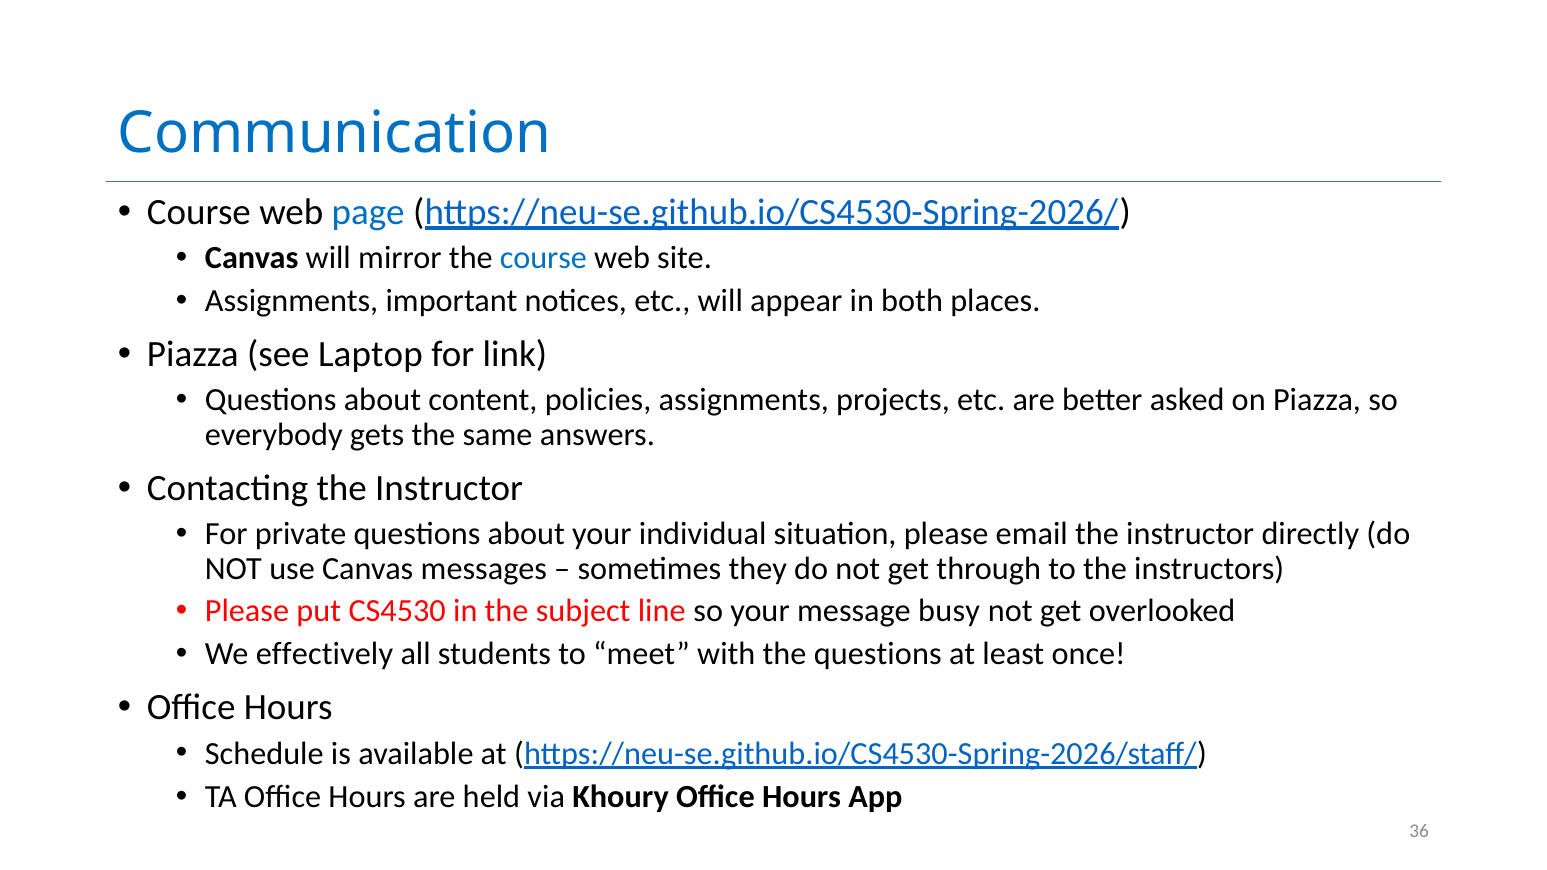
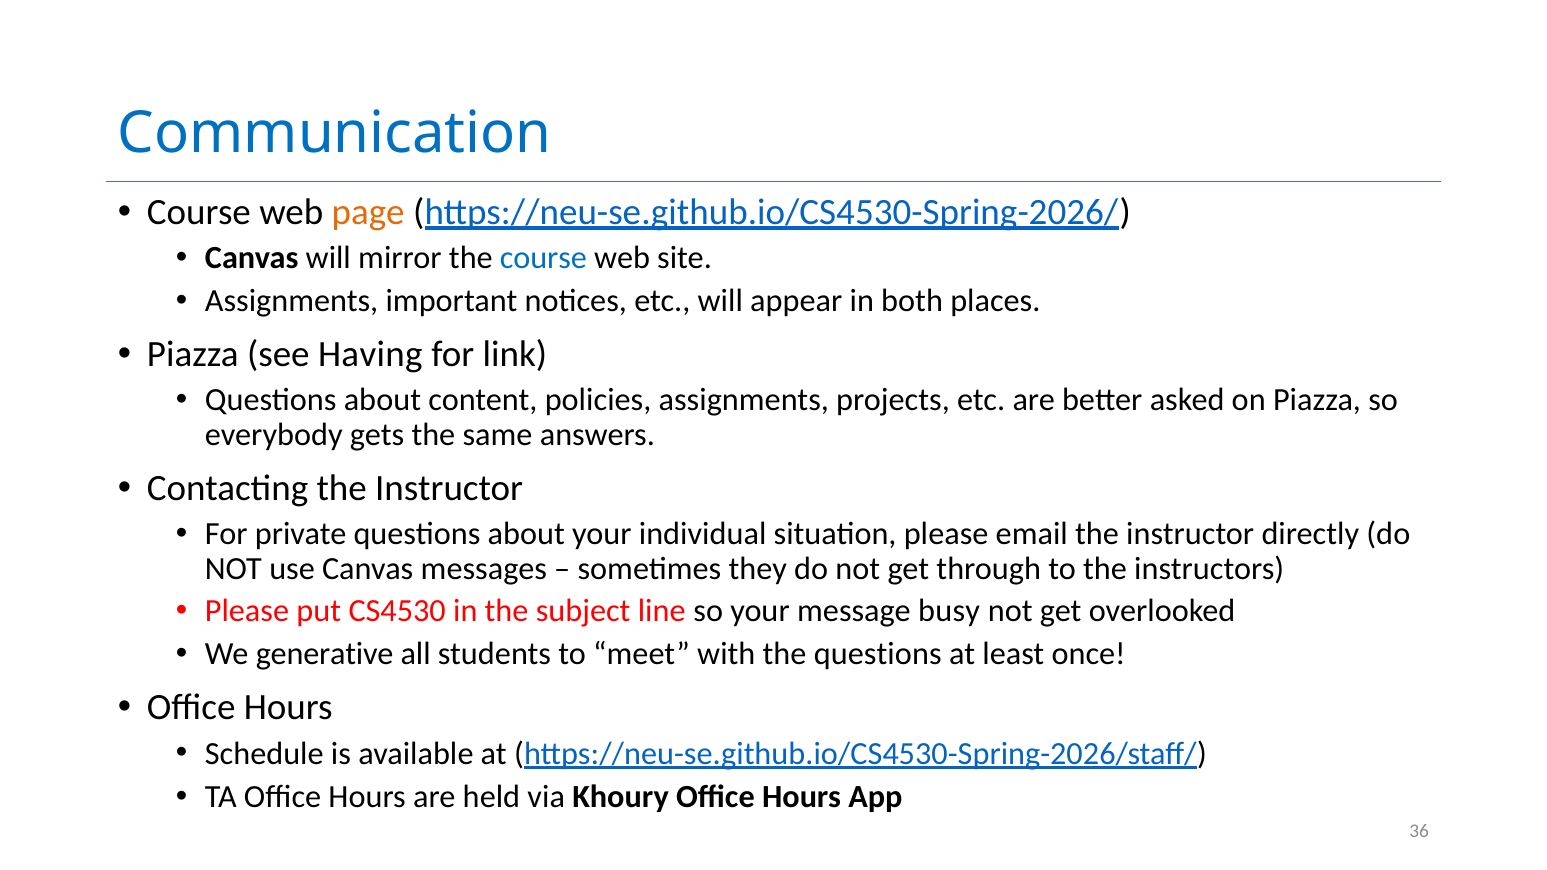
page colour: blue -> orange
Laptop: Laptop -> Having
effectively: effectively -> generative
